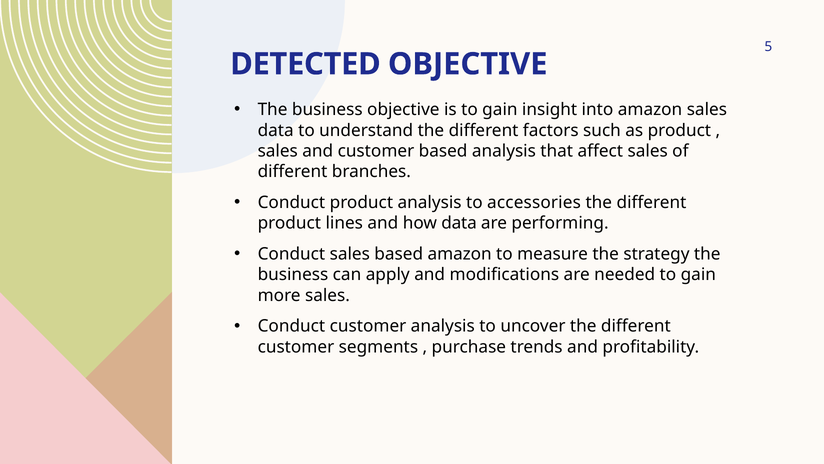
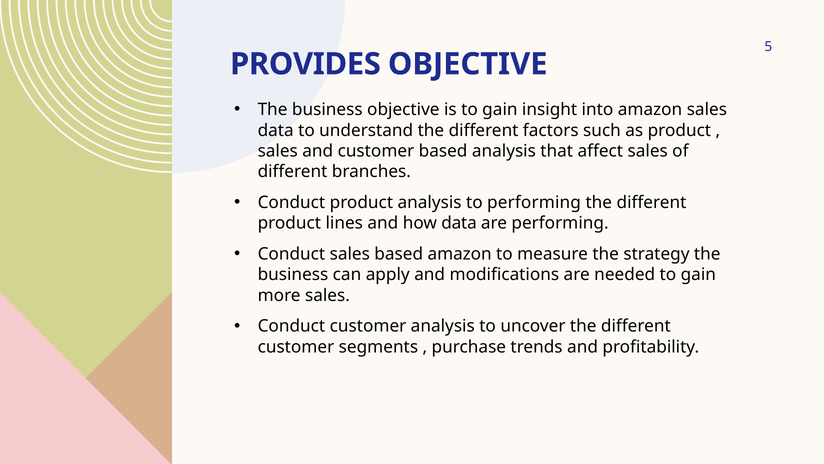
DETECTED: DETECTED -> PROVIDES
to accessories: accessories -> performing
